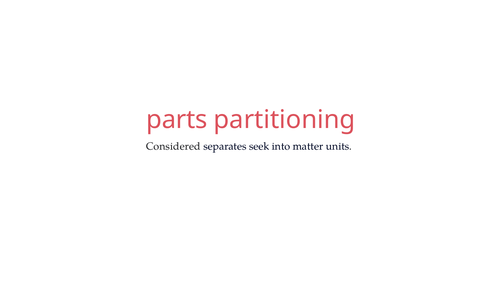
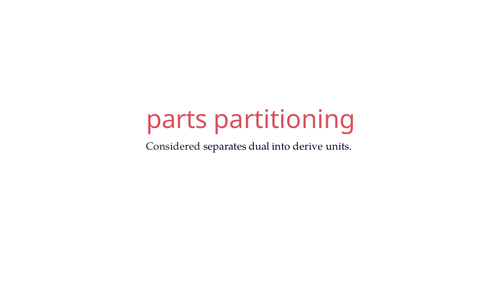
seek: seek -> dual
matter: matter -> derive
